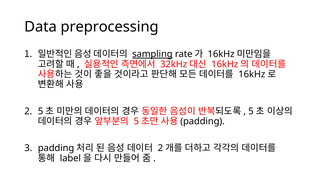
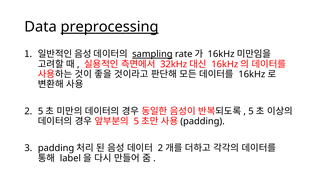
preprocessing underline: none -> present
